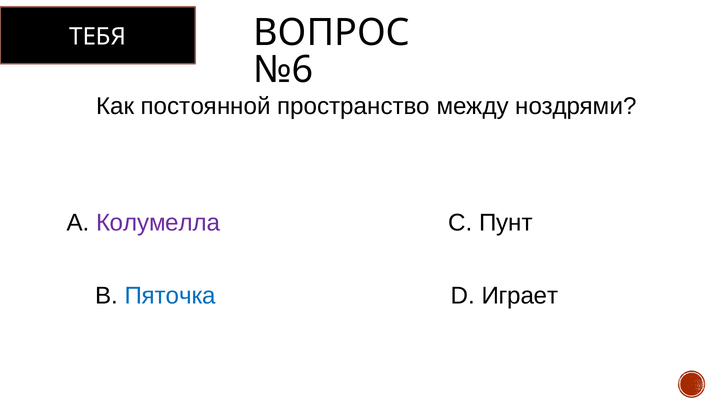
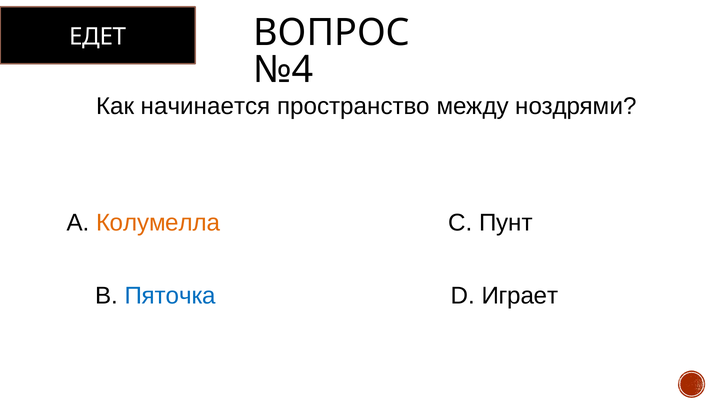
ТЕБЯ: ТЕБЯ -> ЕДЕТ
№6: №6 -> №4
постоянной: постоянной -> начинается
Колумелла colour: purple -> orange
